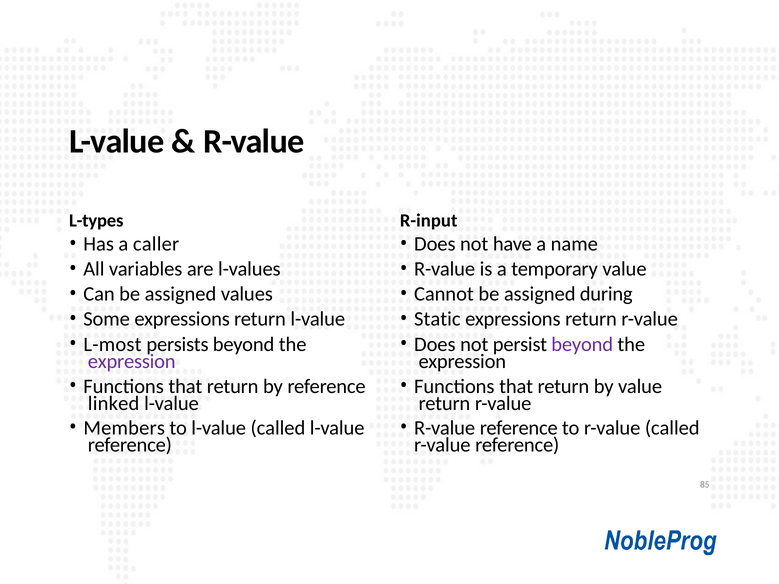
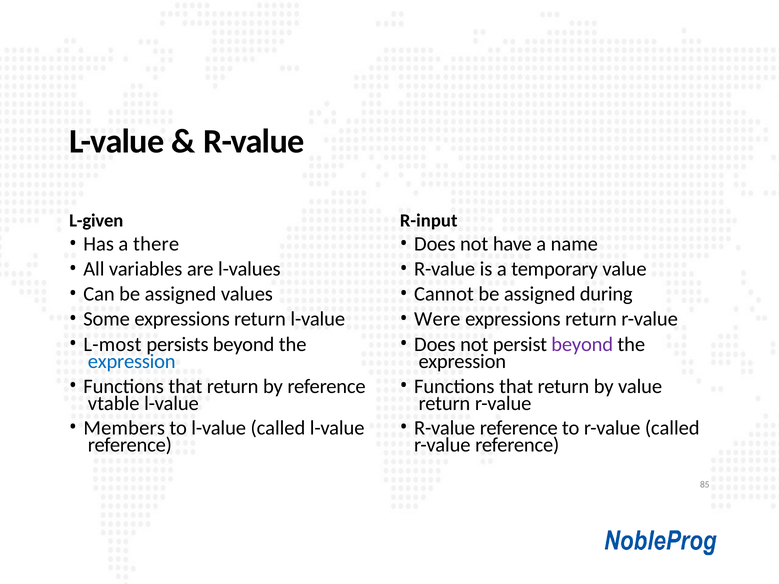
L-types: L-types -> L-given
caller: caller -> there
Static: Static -> Were
expression at (132, 362) colour: purple -> blue
linked: linked -> vtable
